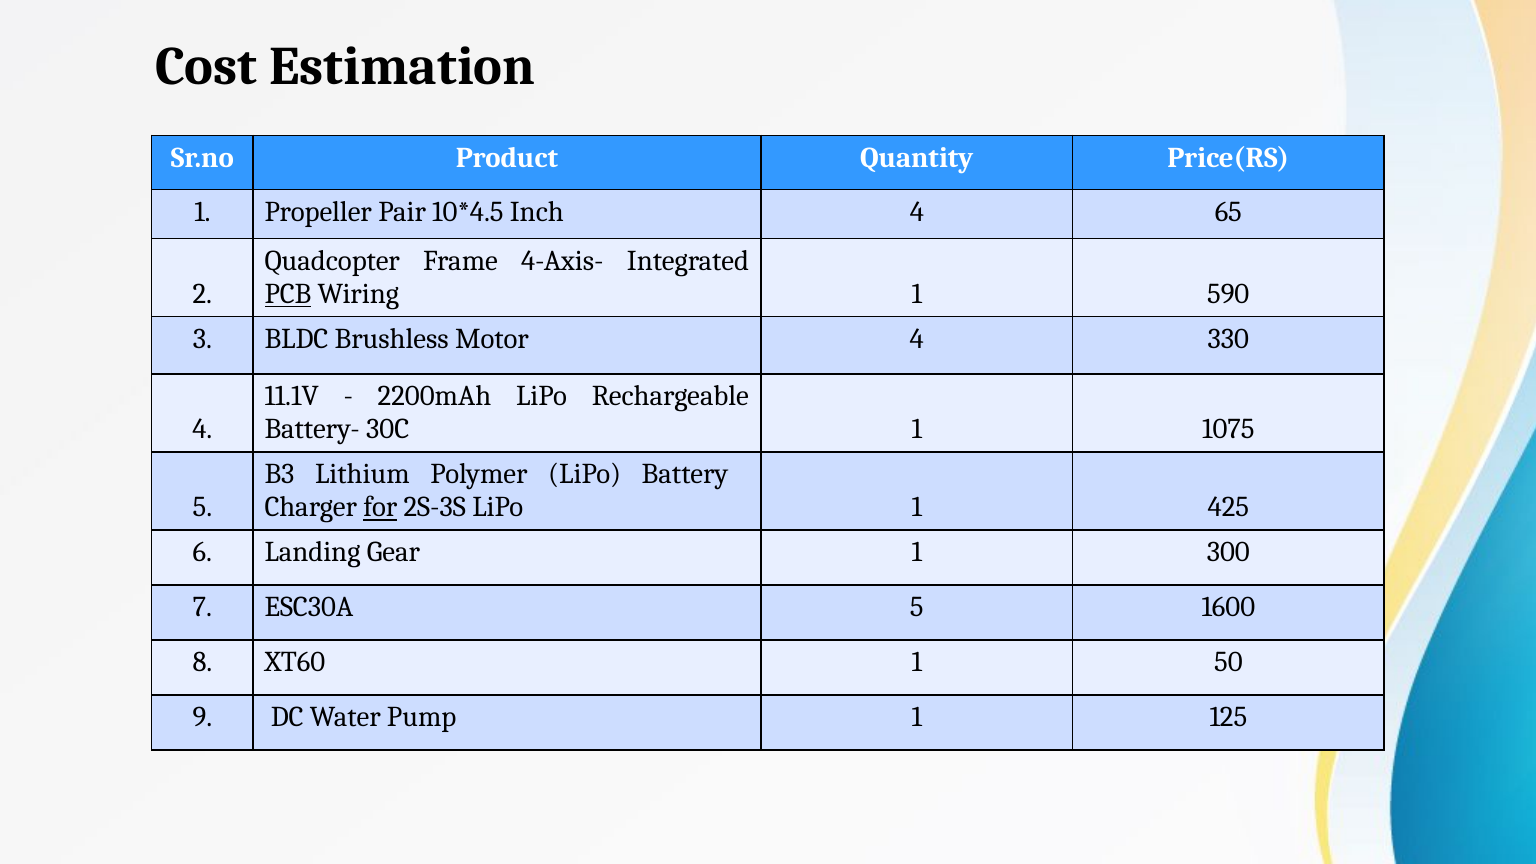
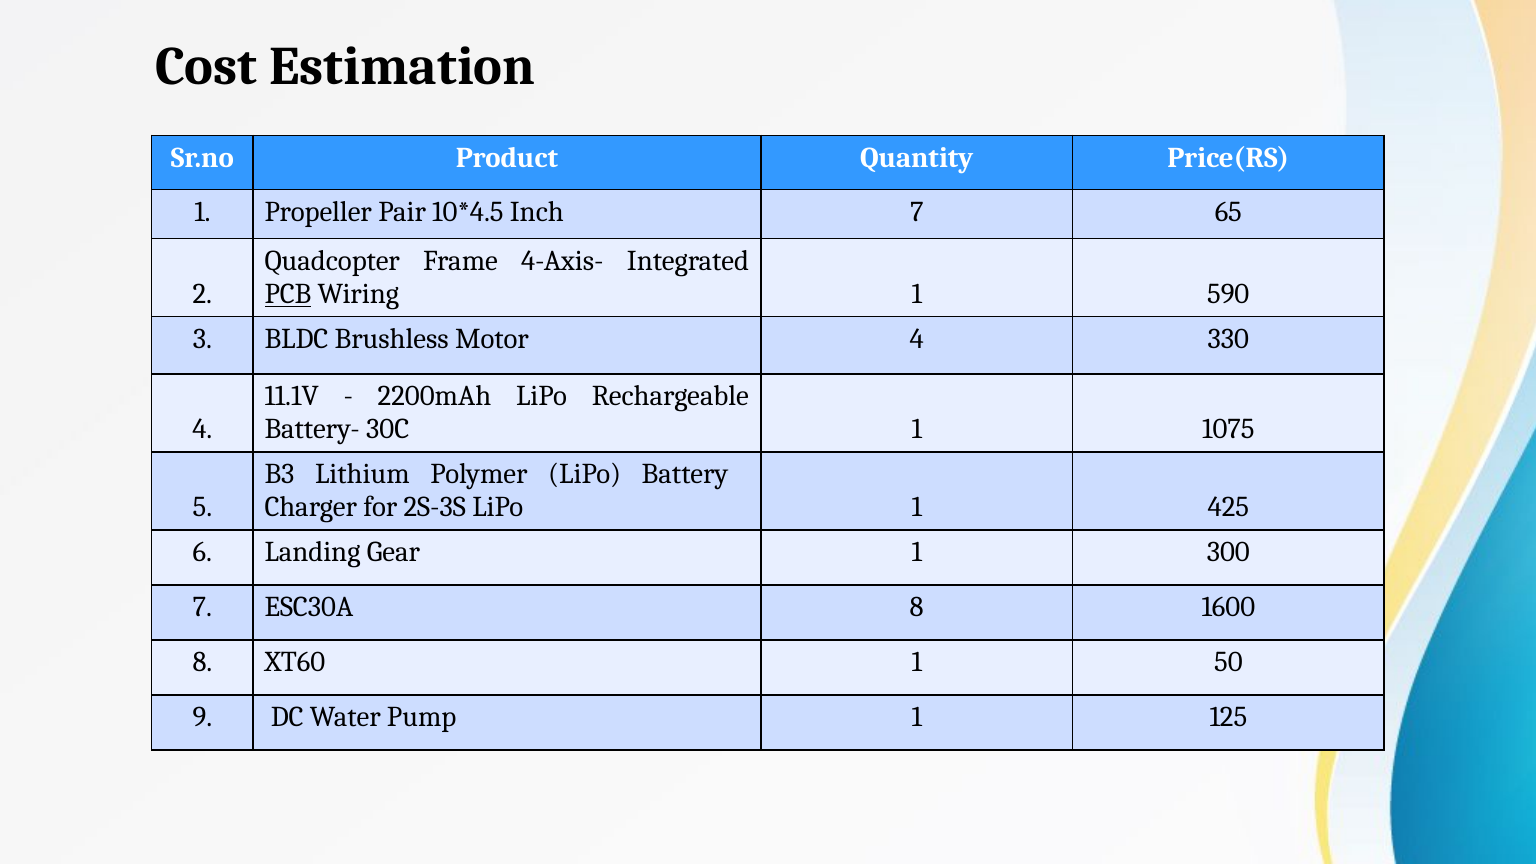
Inch 4: 4 -> 7
for underline: present -> none
ESC30A 5: 5 -> 8
